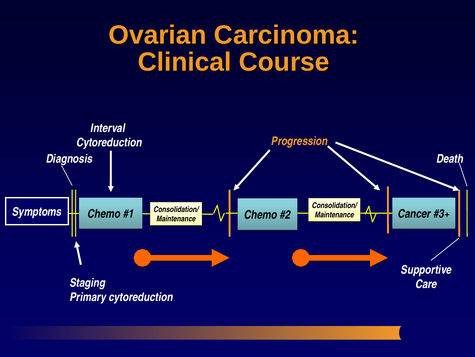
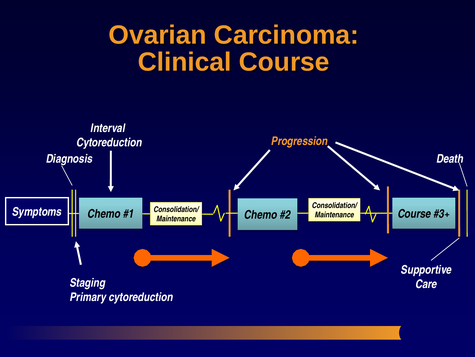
Cancer at (414, 214): Cancer -> Course
